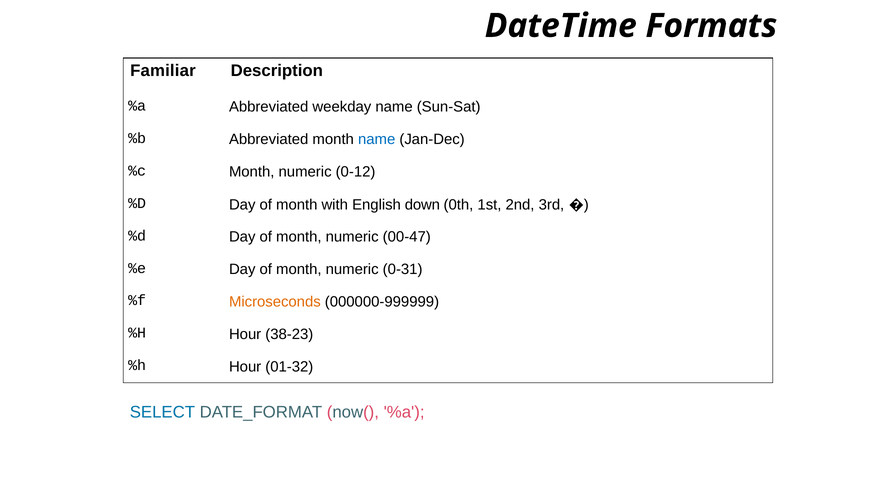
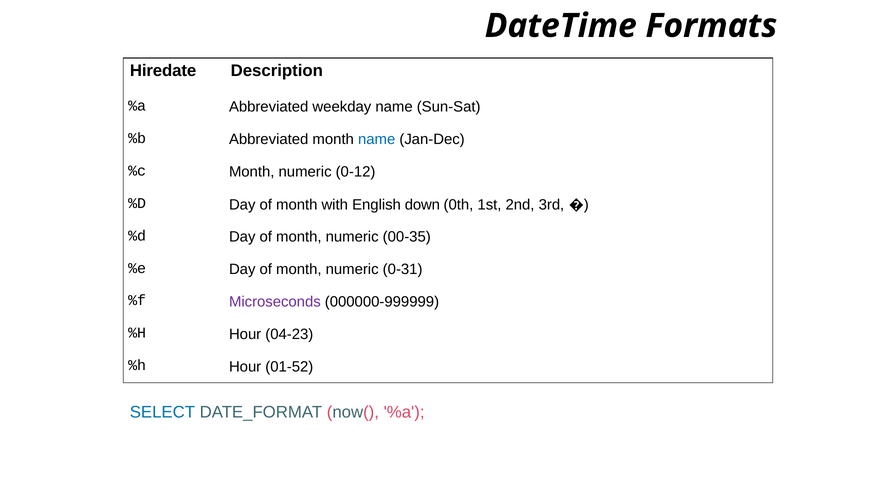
Familiar: Familiar -> Hiredate
00-47: 00-47 -> 00-35
Microseconds colour: orange -> purple
38-23: 38-23 -> 04-23
01-32: 01-32 -> 01-52
